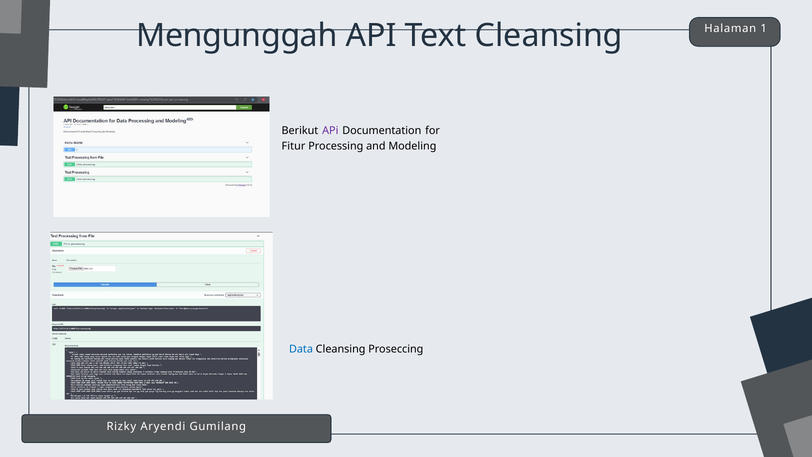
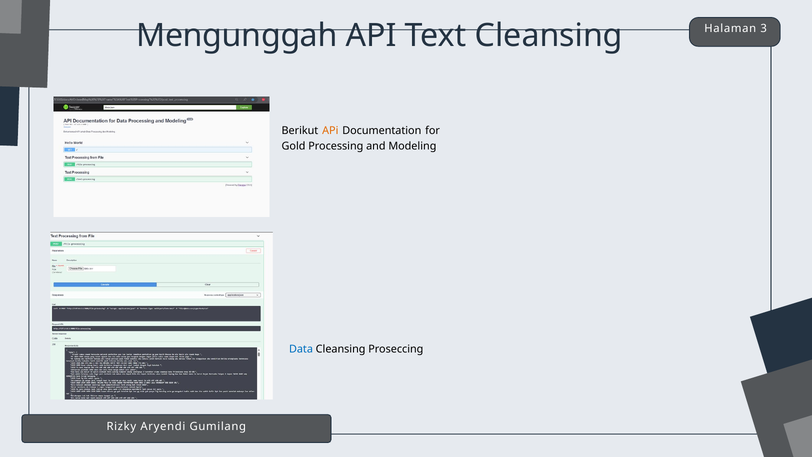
1: 1 -> 3
APi at (330, 131) colour: purple -> orange
Fitur: Fitur -> Gold
